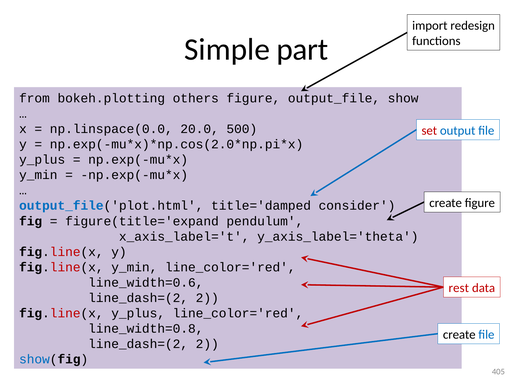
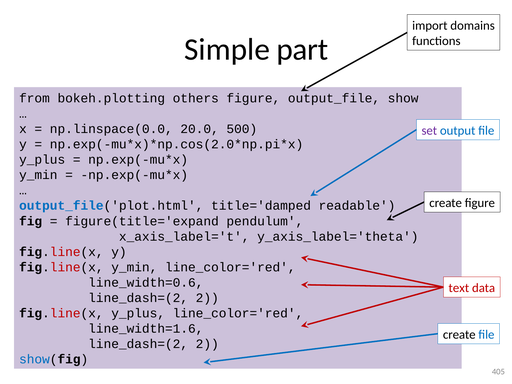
redesign: redesign -> domains
set colour: red -> purple
consider: consider -> readable
rest: rest -> text
line_width=0.8: line_width=0.8 -> line_width=1.6
